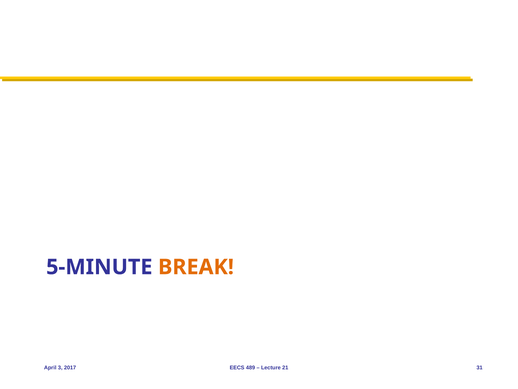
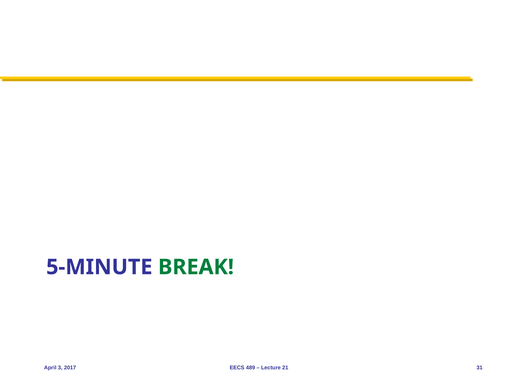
BREAK colour: orange -> green
